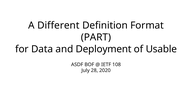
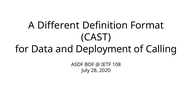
PART: PART -> CAST
Usable: Usable -> Calling
